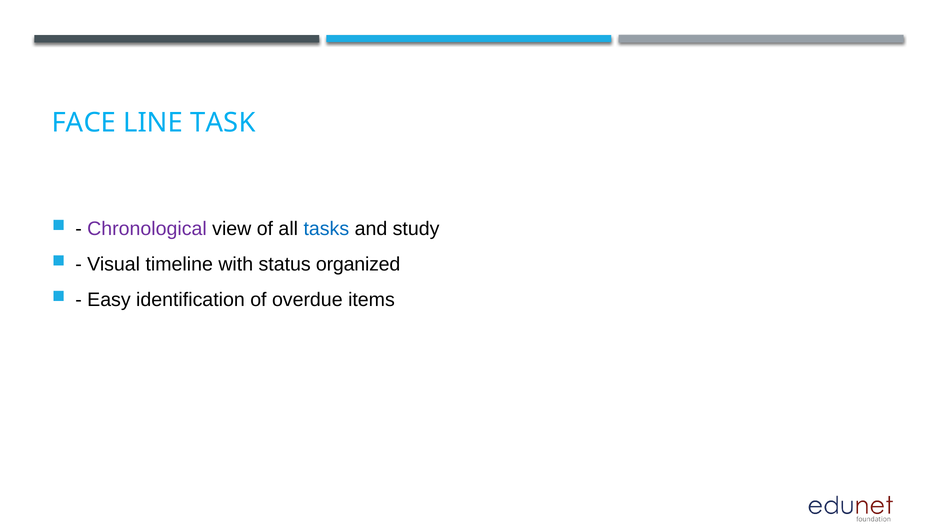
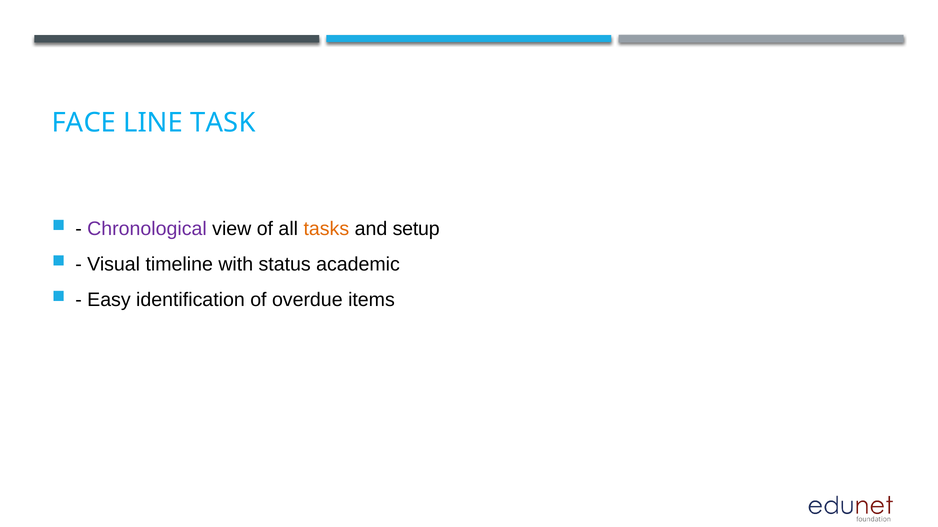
tasks colour: blue -> orange
study: study -> setup
organized: organized -> academic
